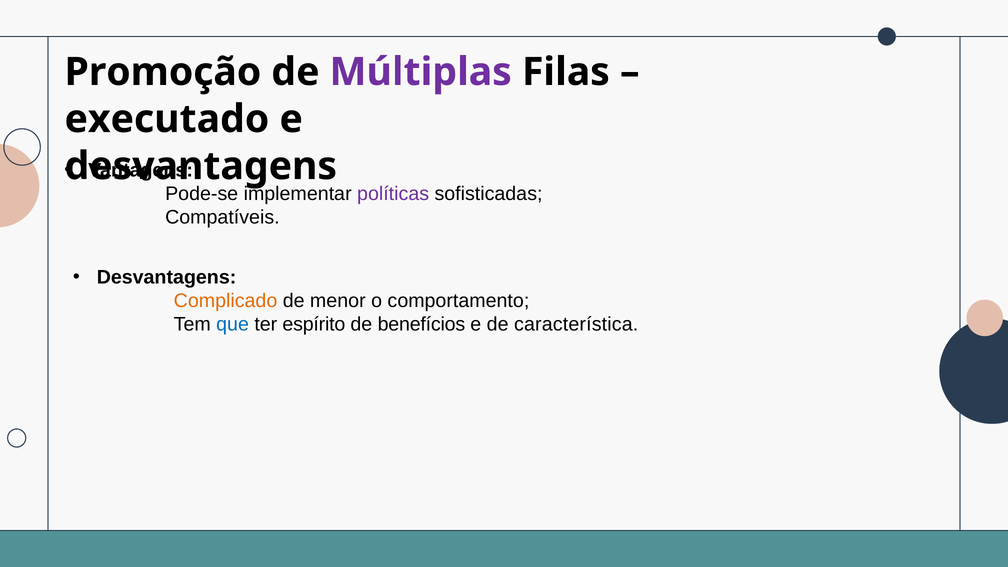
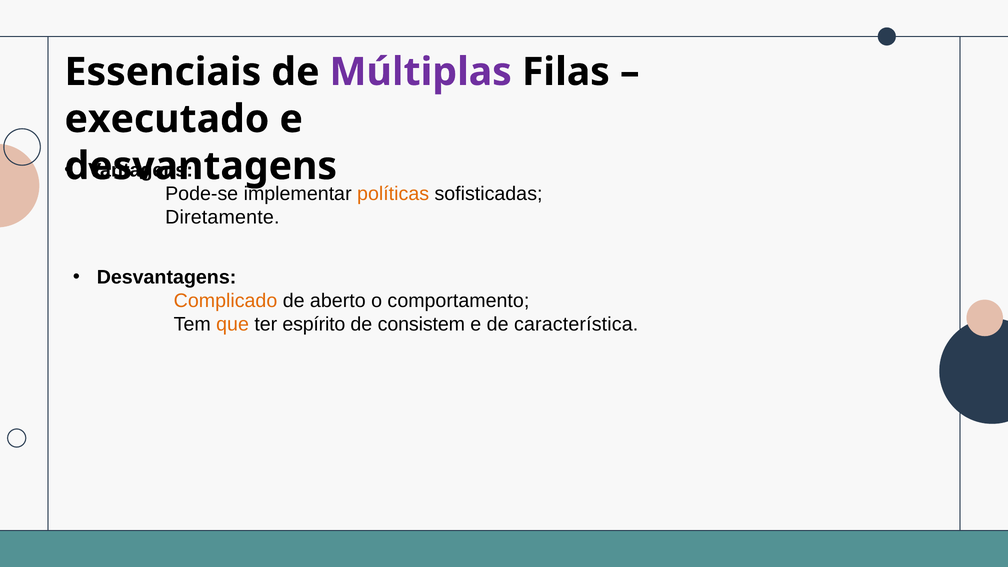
Promoção: Promoção -> Essenciais
políticas colour: purple -> orange
Compatíveis: Compatíveis -> Diretamente
menor: menor -> aberto
que colour: blue -> orange
benefícios: benefícios -> consistem
